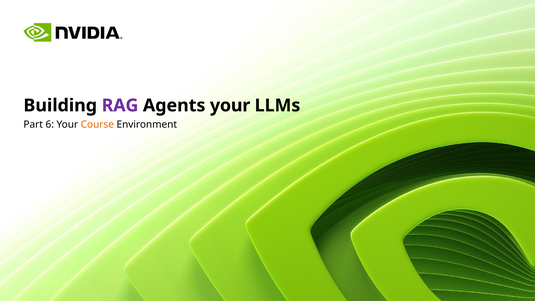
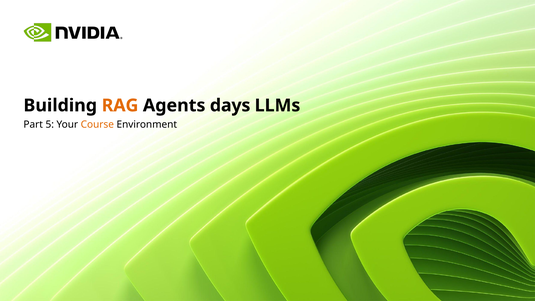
RAG colour: purple -> orange
Agents your: your -> days
6: 6 -> 5
